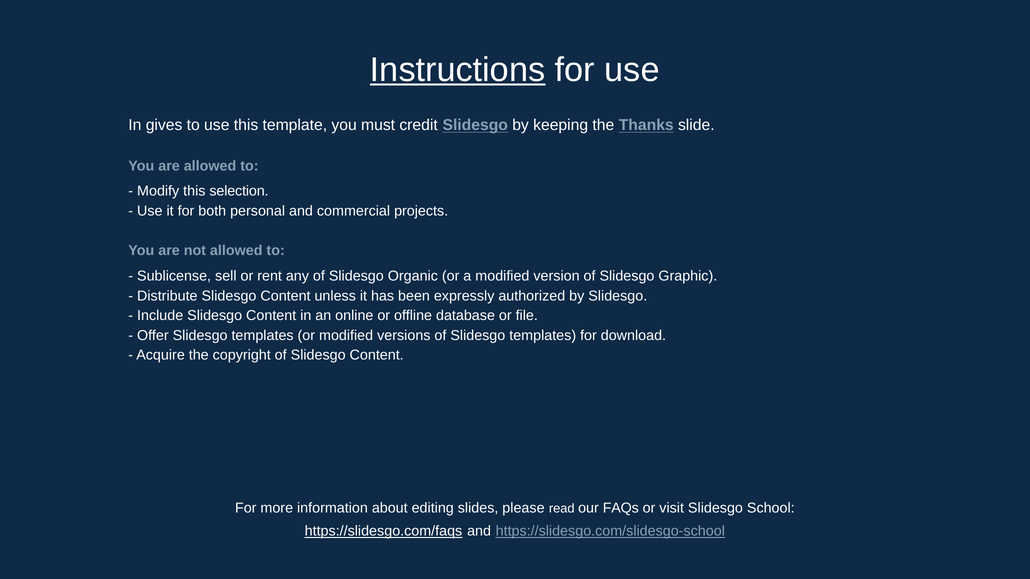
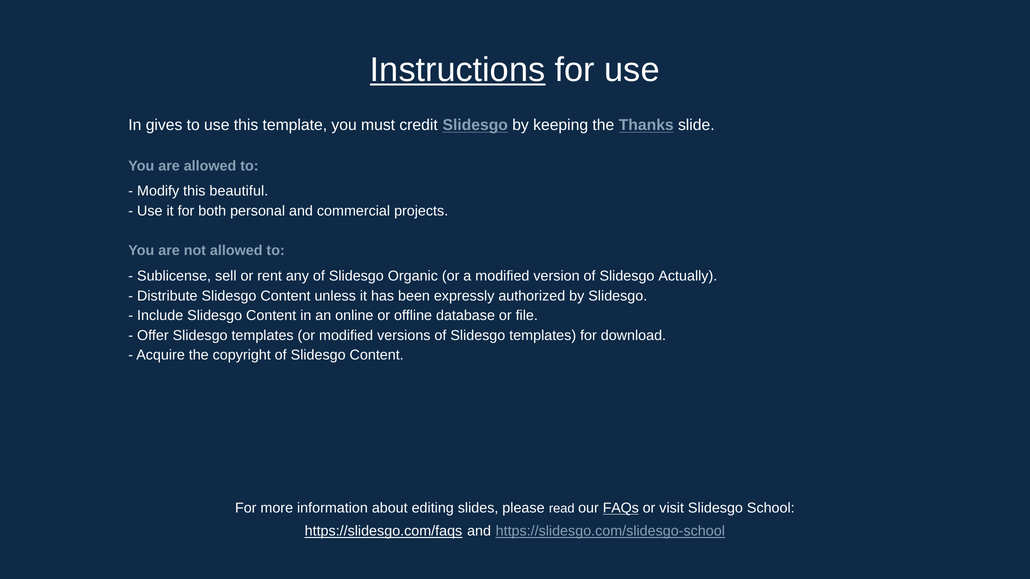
selection: selection -> beautiful
Graphic: Graphic -> Actually
FAQs underline: none -> present
